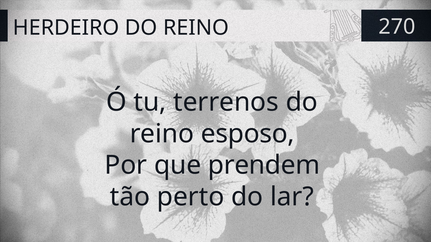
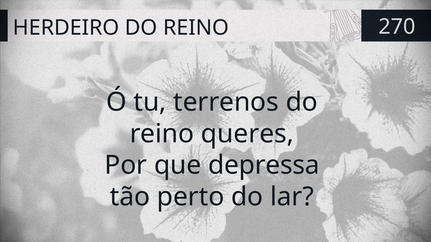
esposo: esposo -> queres
prendem: prendem -> depressa
